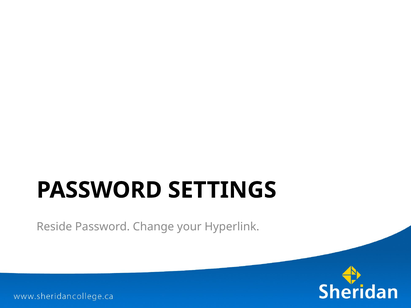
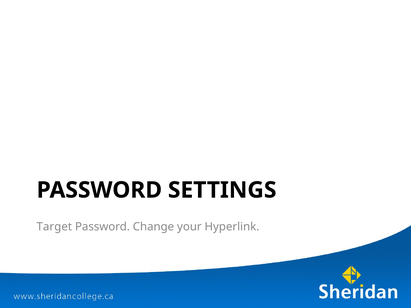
Reside: Reside -> Target
